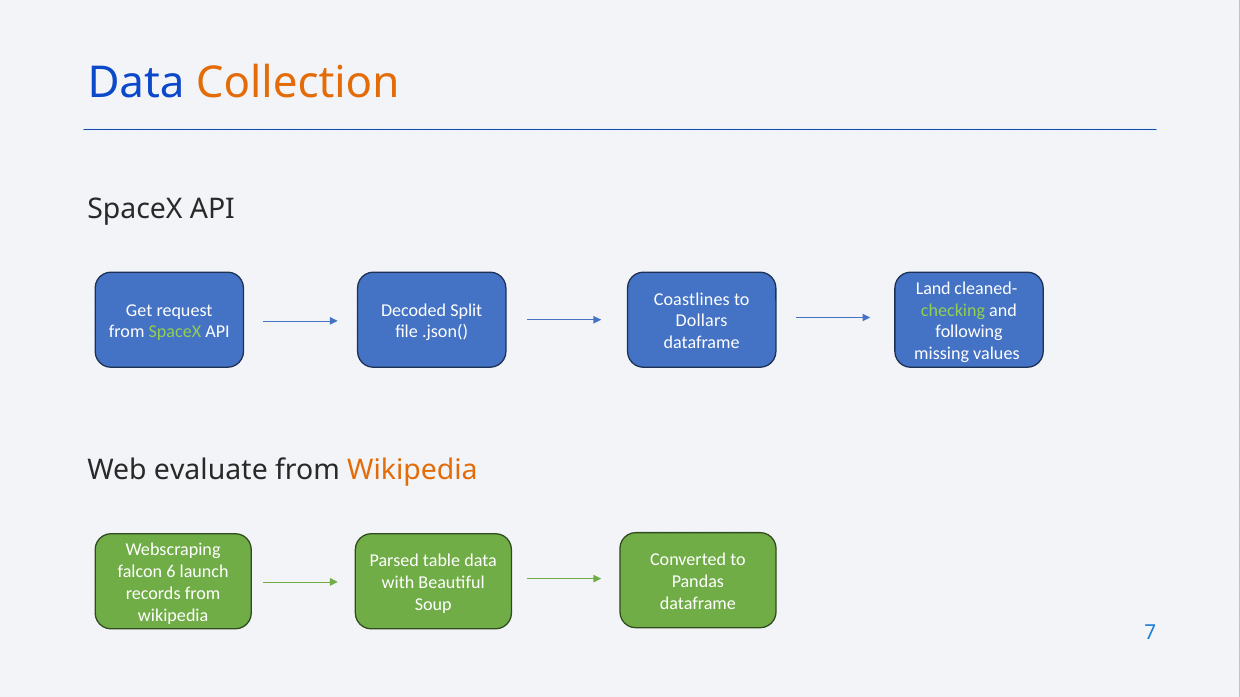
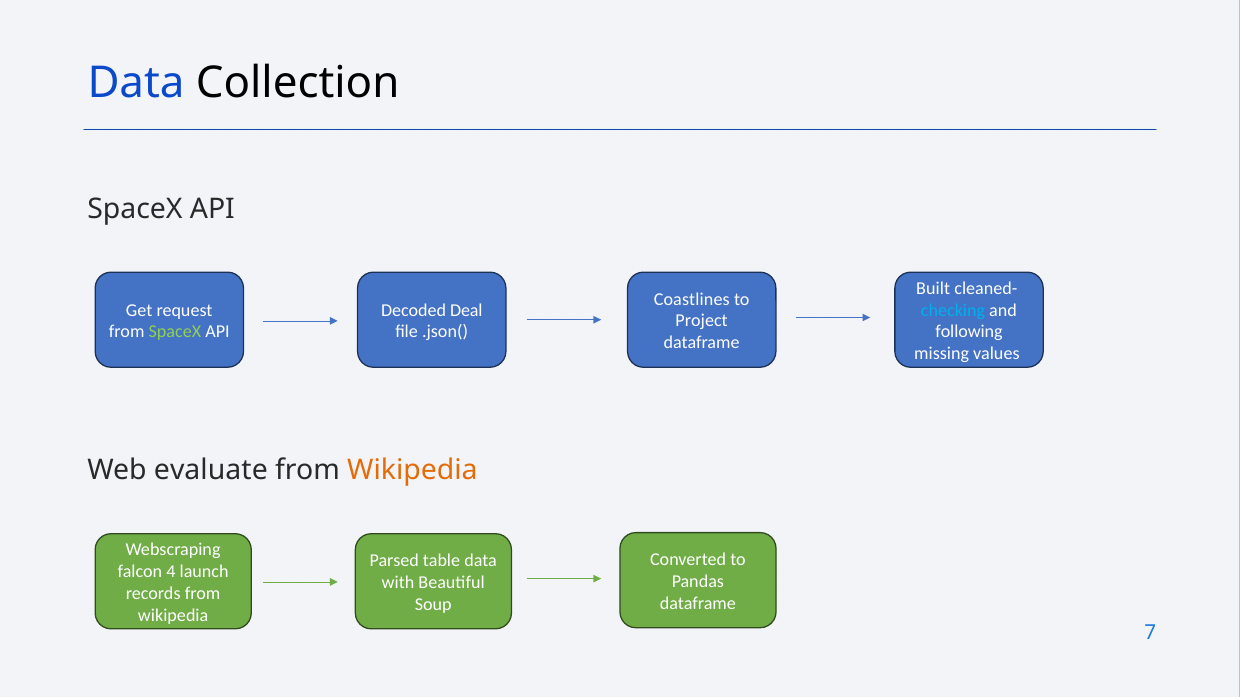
Collection colour: orange -> black
Land: Land -> Built
Split: Split -> Deal
checking colour: light green -> light blue
Dollars: Dollars -> Project
6: 6 -> 4
